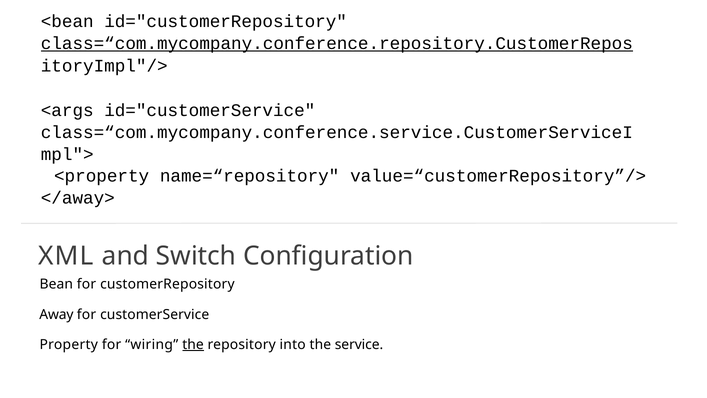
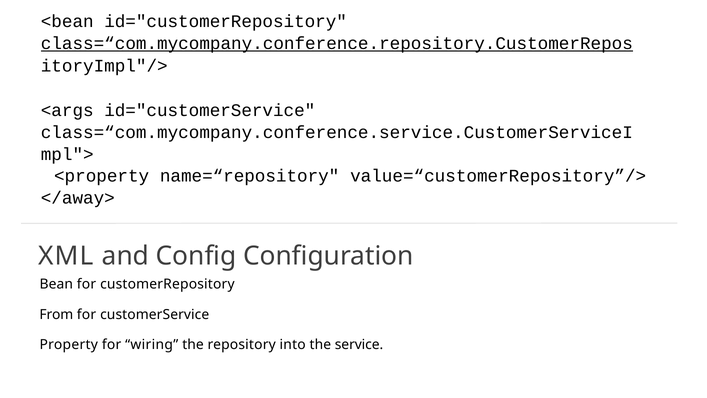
Switch: Switch -> Config
Away: Away -> From
the at (193, 344) underline: present -> none
